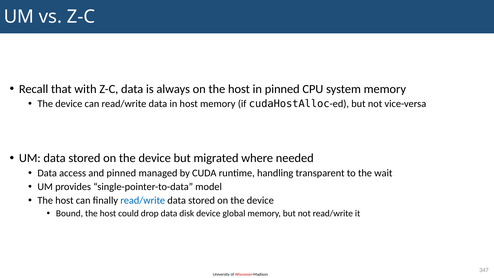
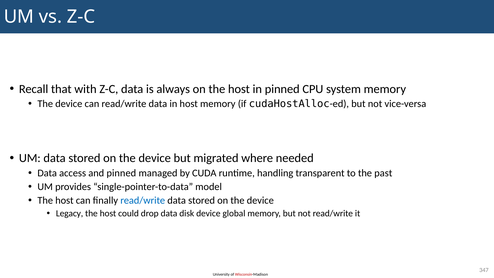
wait: wait -> past
Bound: Bound -> Legacy
